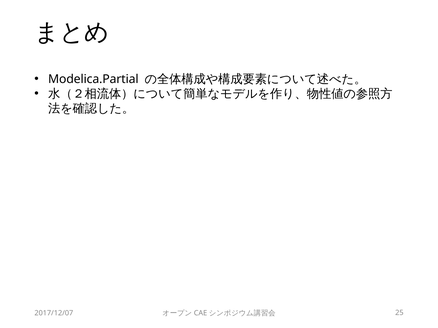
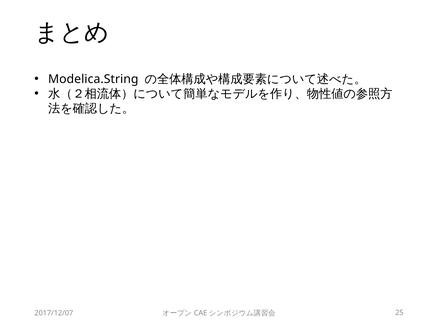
Modelica.Partial: Modelica.Partial -> Modelica.String
